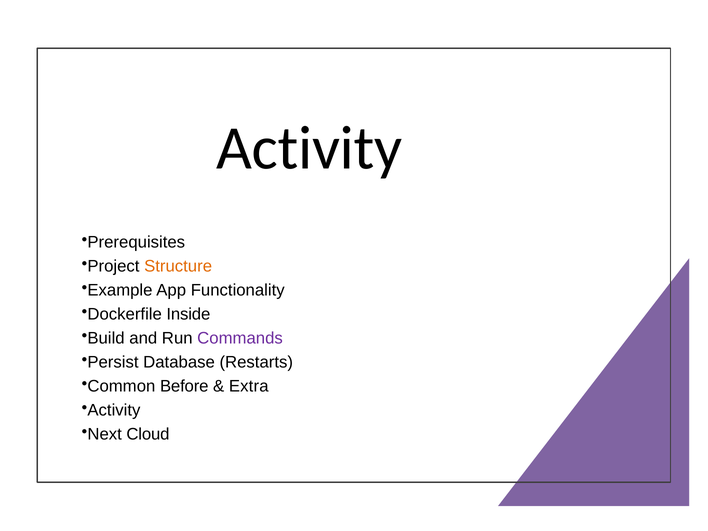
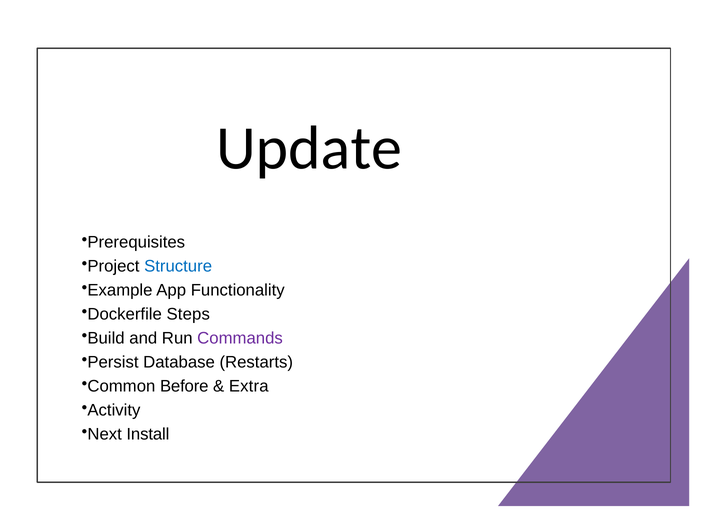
Activity at (309, 148): Activity -> Update
Structure colour: orange -> blue
Inside: Inside -> Steps
Cloud: Cloud -> Install
